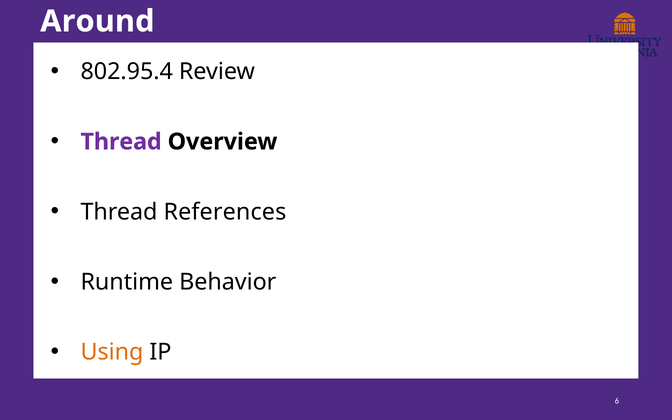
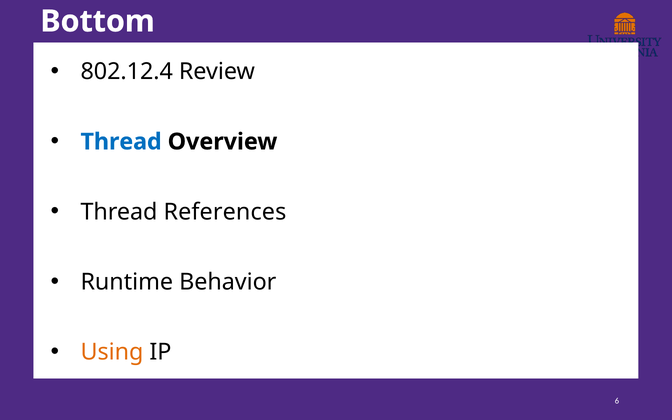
Around: Around -> Bottom
802.95.4: 802.95.4 -> 802.12.4
Thread at (121, 142) colour: purple -> blue
